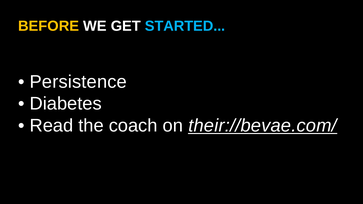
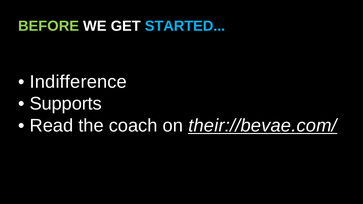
BEFORE colour: yellow -> light green
Persistence: Persistence -> Indifference
Diabetes: Diabetes -> Supports
